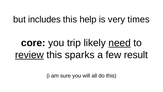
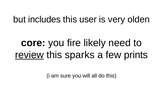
help: help -> user
times: times -> olden
trip: trip -> fire
need underline: present -> none
result: result -> prints
